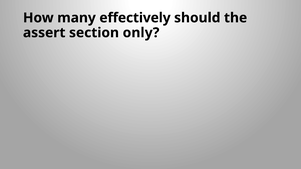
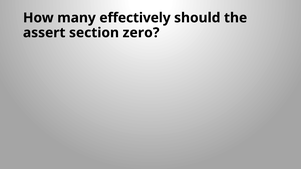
only: only -> zero
